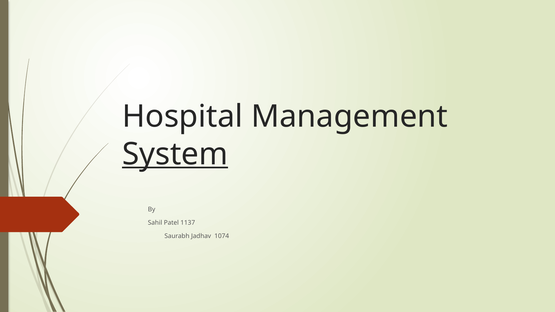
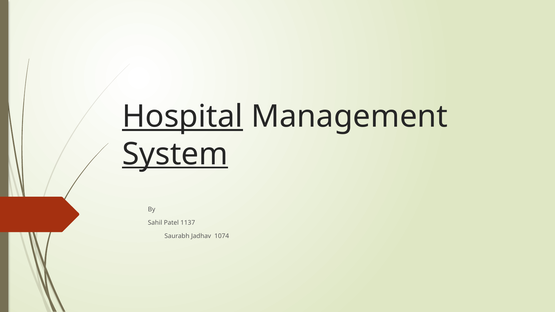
Hospital underline: none -> present
